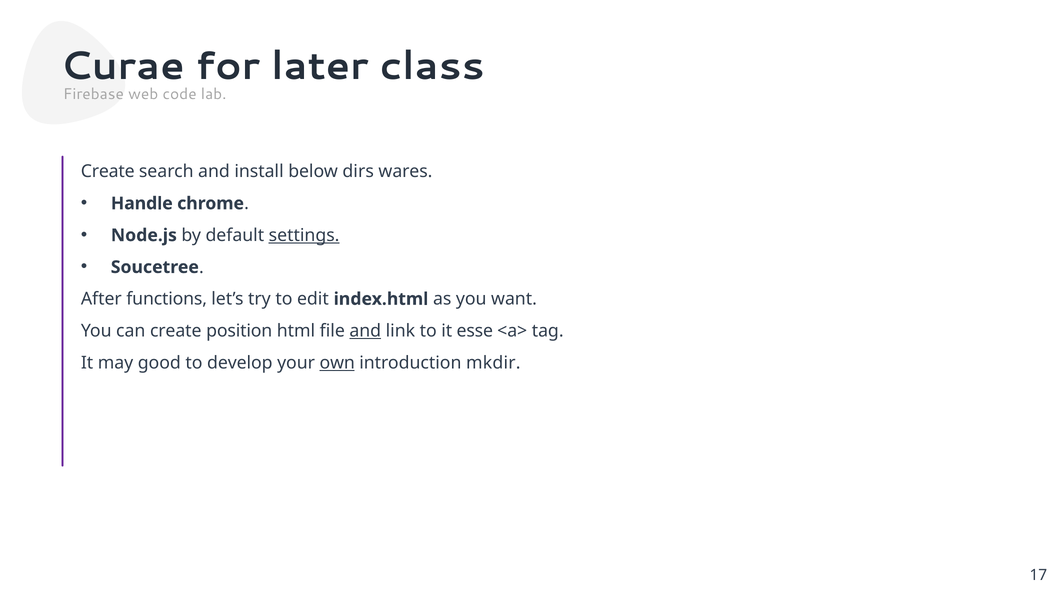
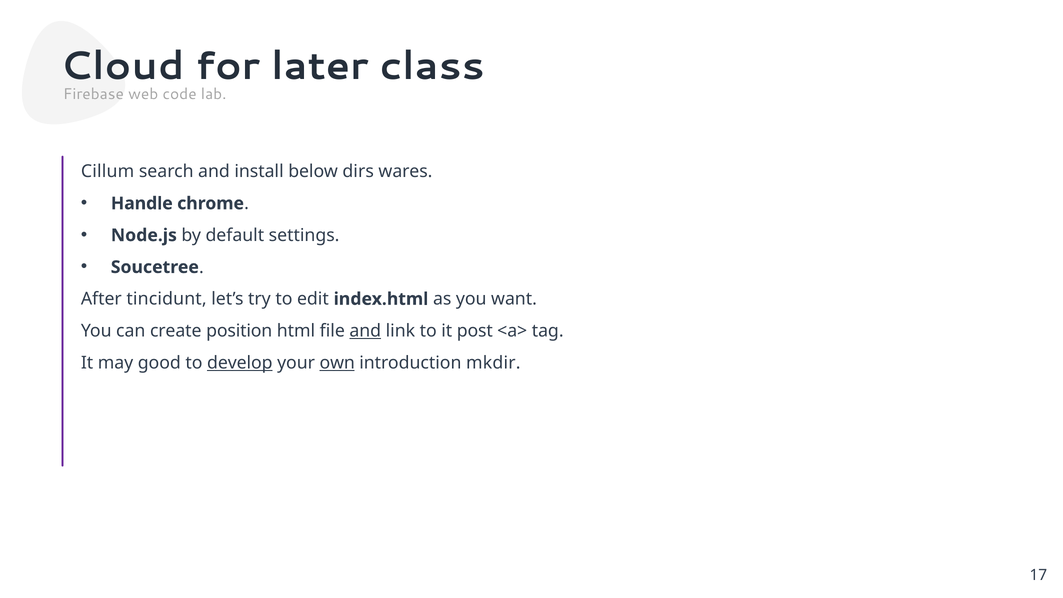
Curae: Curae -> Cloud
Create at (108, 172): Create -> Cillum
settings underline: present -> none
functions: functions -> tincidunt
esse: esse -> post
develop underline: none -> present
